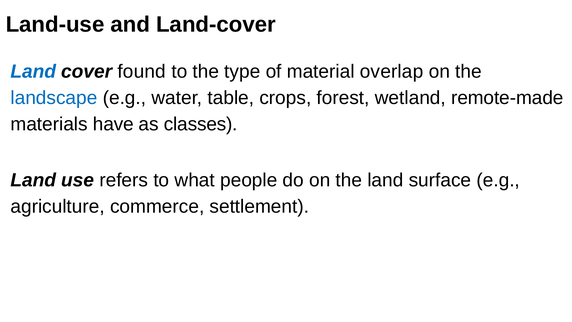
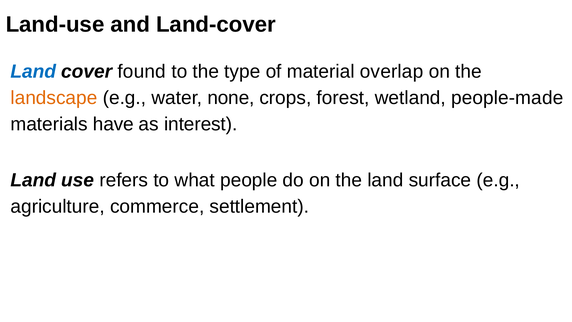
landscape colour: blue -> orange
table: table -> none
remote-made: remote-made -> people-made
classes: classes -> interest
